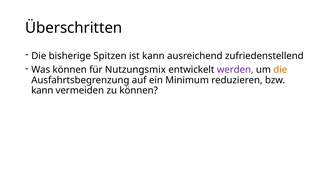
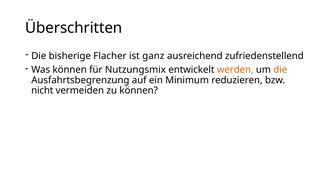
Spitzen: Spitzen -> Flacher
ist kann: kann -> ganz
werden colour: purple -> orange
kann at (42, 90): kann -> nicht
